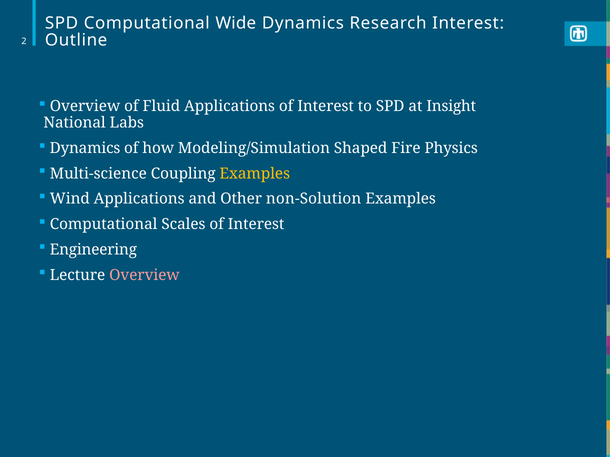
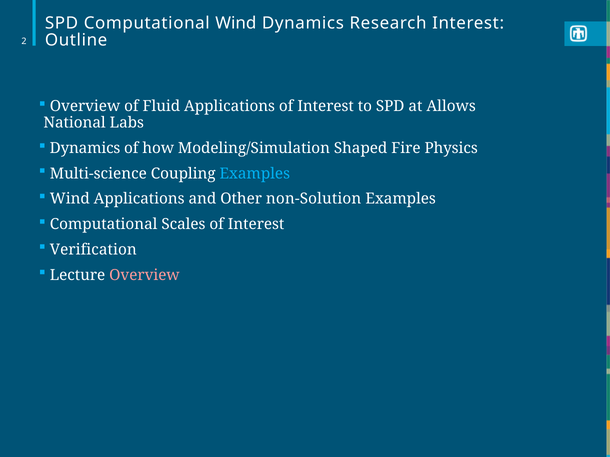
Computational Wide: Wide -> Wind
Insight: Insight -> Allows
Examples at (255, 174) colour: yellow -> light blue
Engineering: Engineering -> Verification
